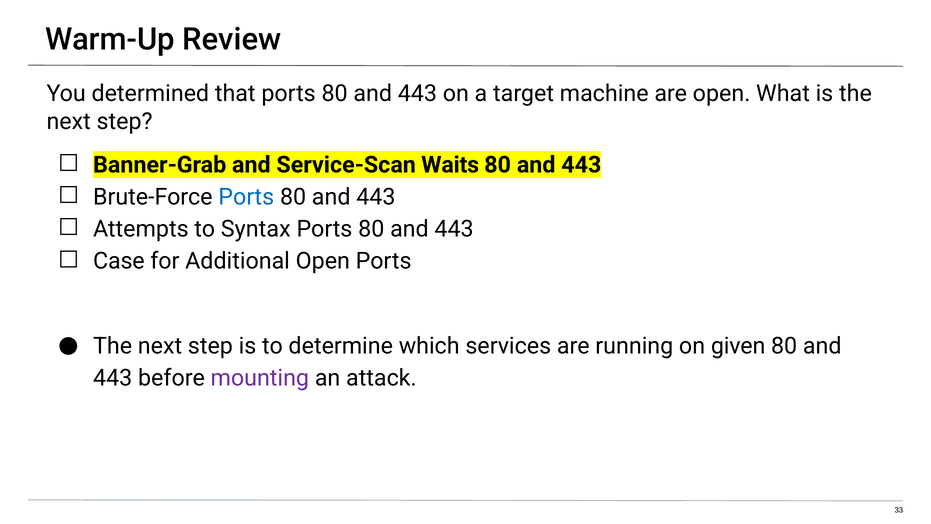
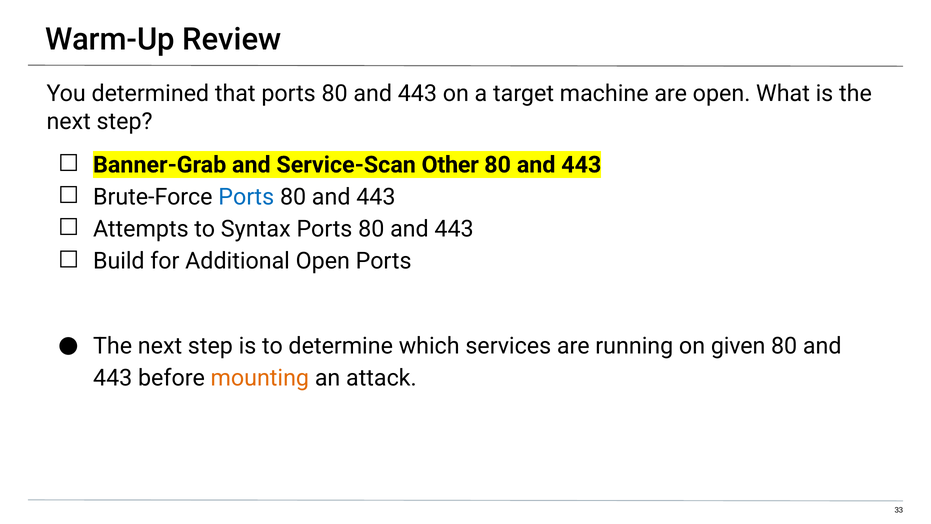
Waits: Waits -> Other
Case: Case -> Build
mounting colour: purple -> orange
